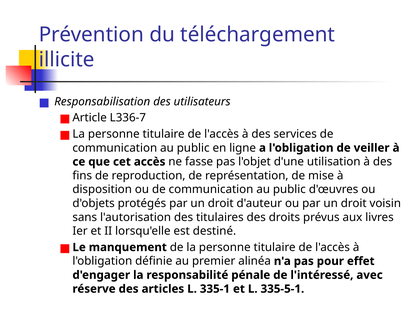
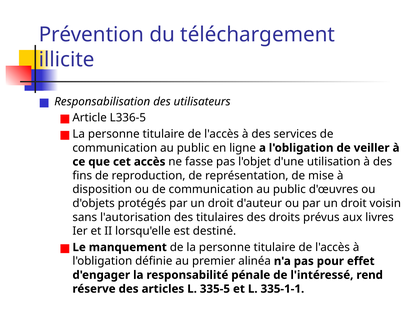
L336-7: L336-7 -> L336-5
avec: avec -> rend
335-1: 335-1 -> 335-5
335-5-1: 335-5-1 -> 335-1-1
